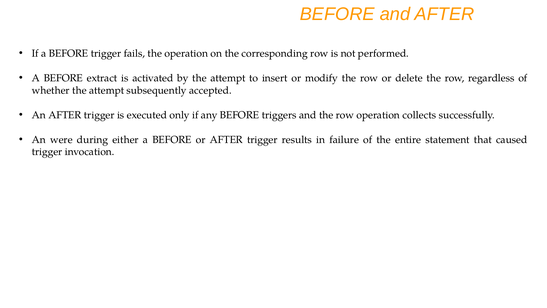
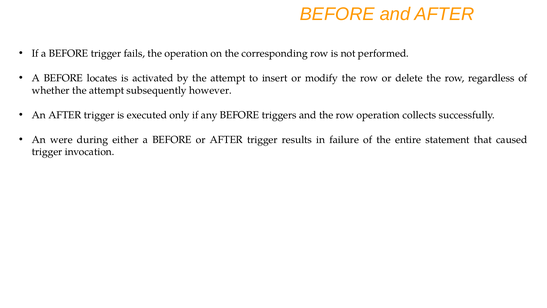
extract: extract -> locates
accepted: accepted -> however
